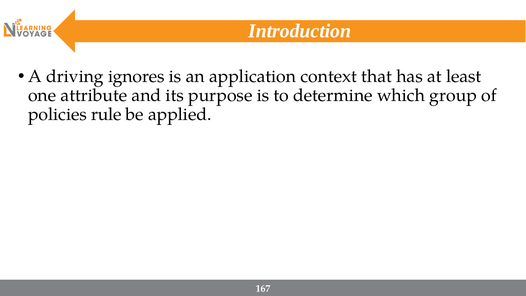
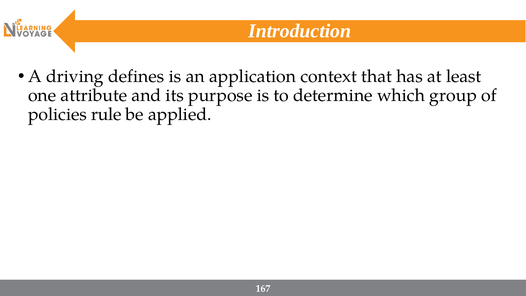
ignores: ignores -> defines
